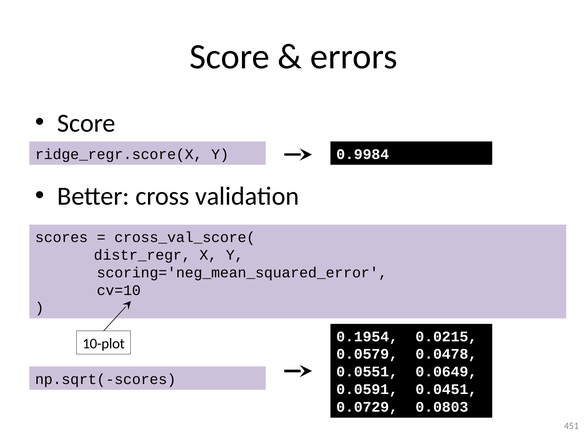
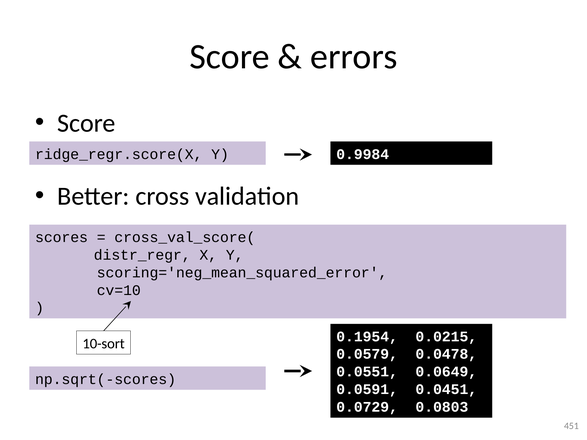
10-plot: 10-plot -> 10-sort
